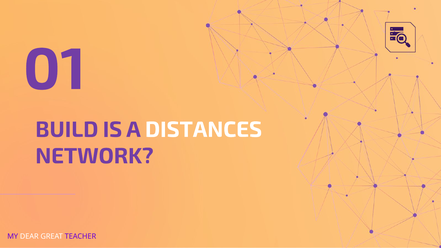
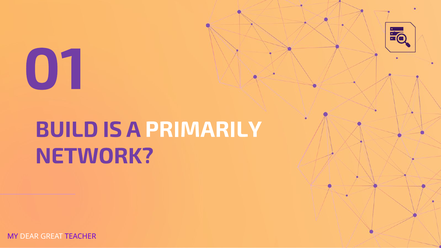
DISTANCES: DISTANCES -> PRIMARILY
